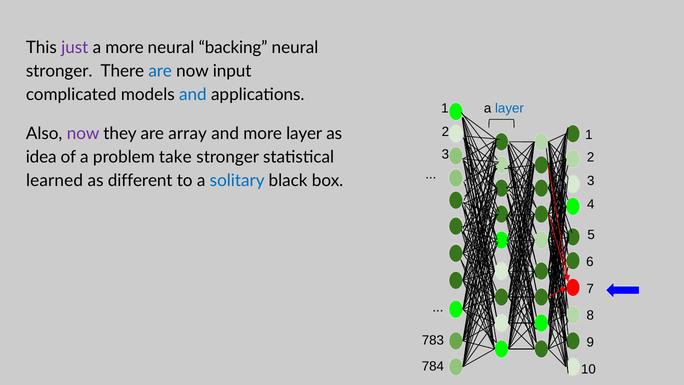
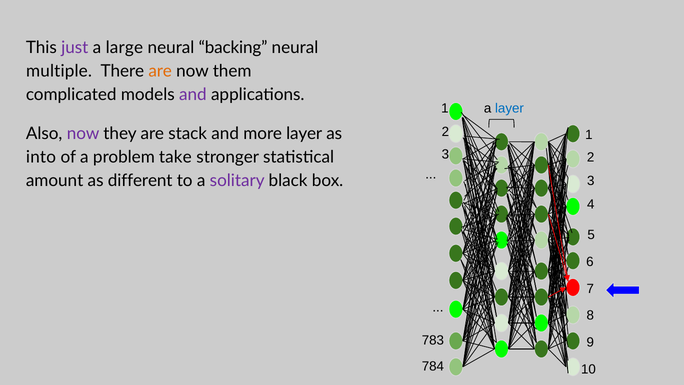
a more: more -> large
stronger at (59, 71): stronger -> multiple
are at (160, 71) colour: blue -> orange
input: input -> them
and at (193, 95) colour: blue -> purple
array: array -> stack
idea: idea -> into
learned: learned -> amount
solitary colour: blue -> purple
